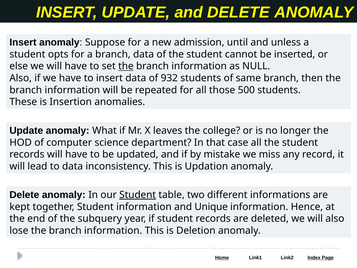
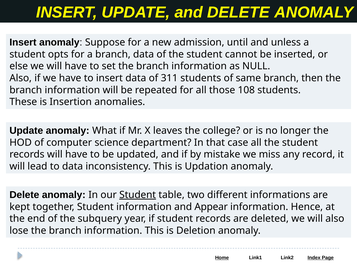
the at (126, 66) underline: present -> none
932: 932 -> 311
500: 500 -> 108
Unique: Unique -> Appear
